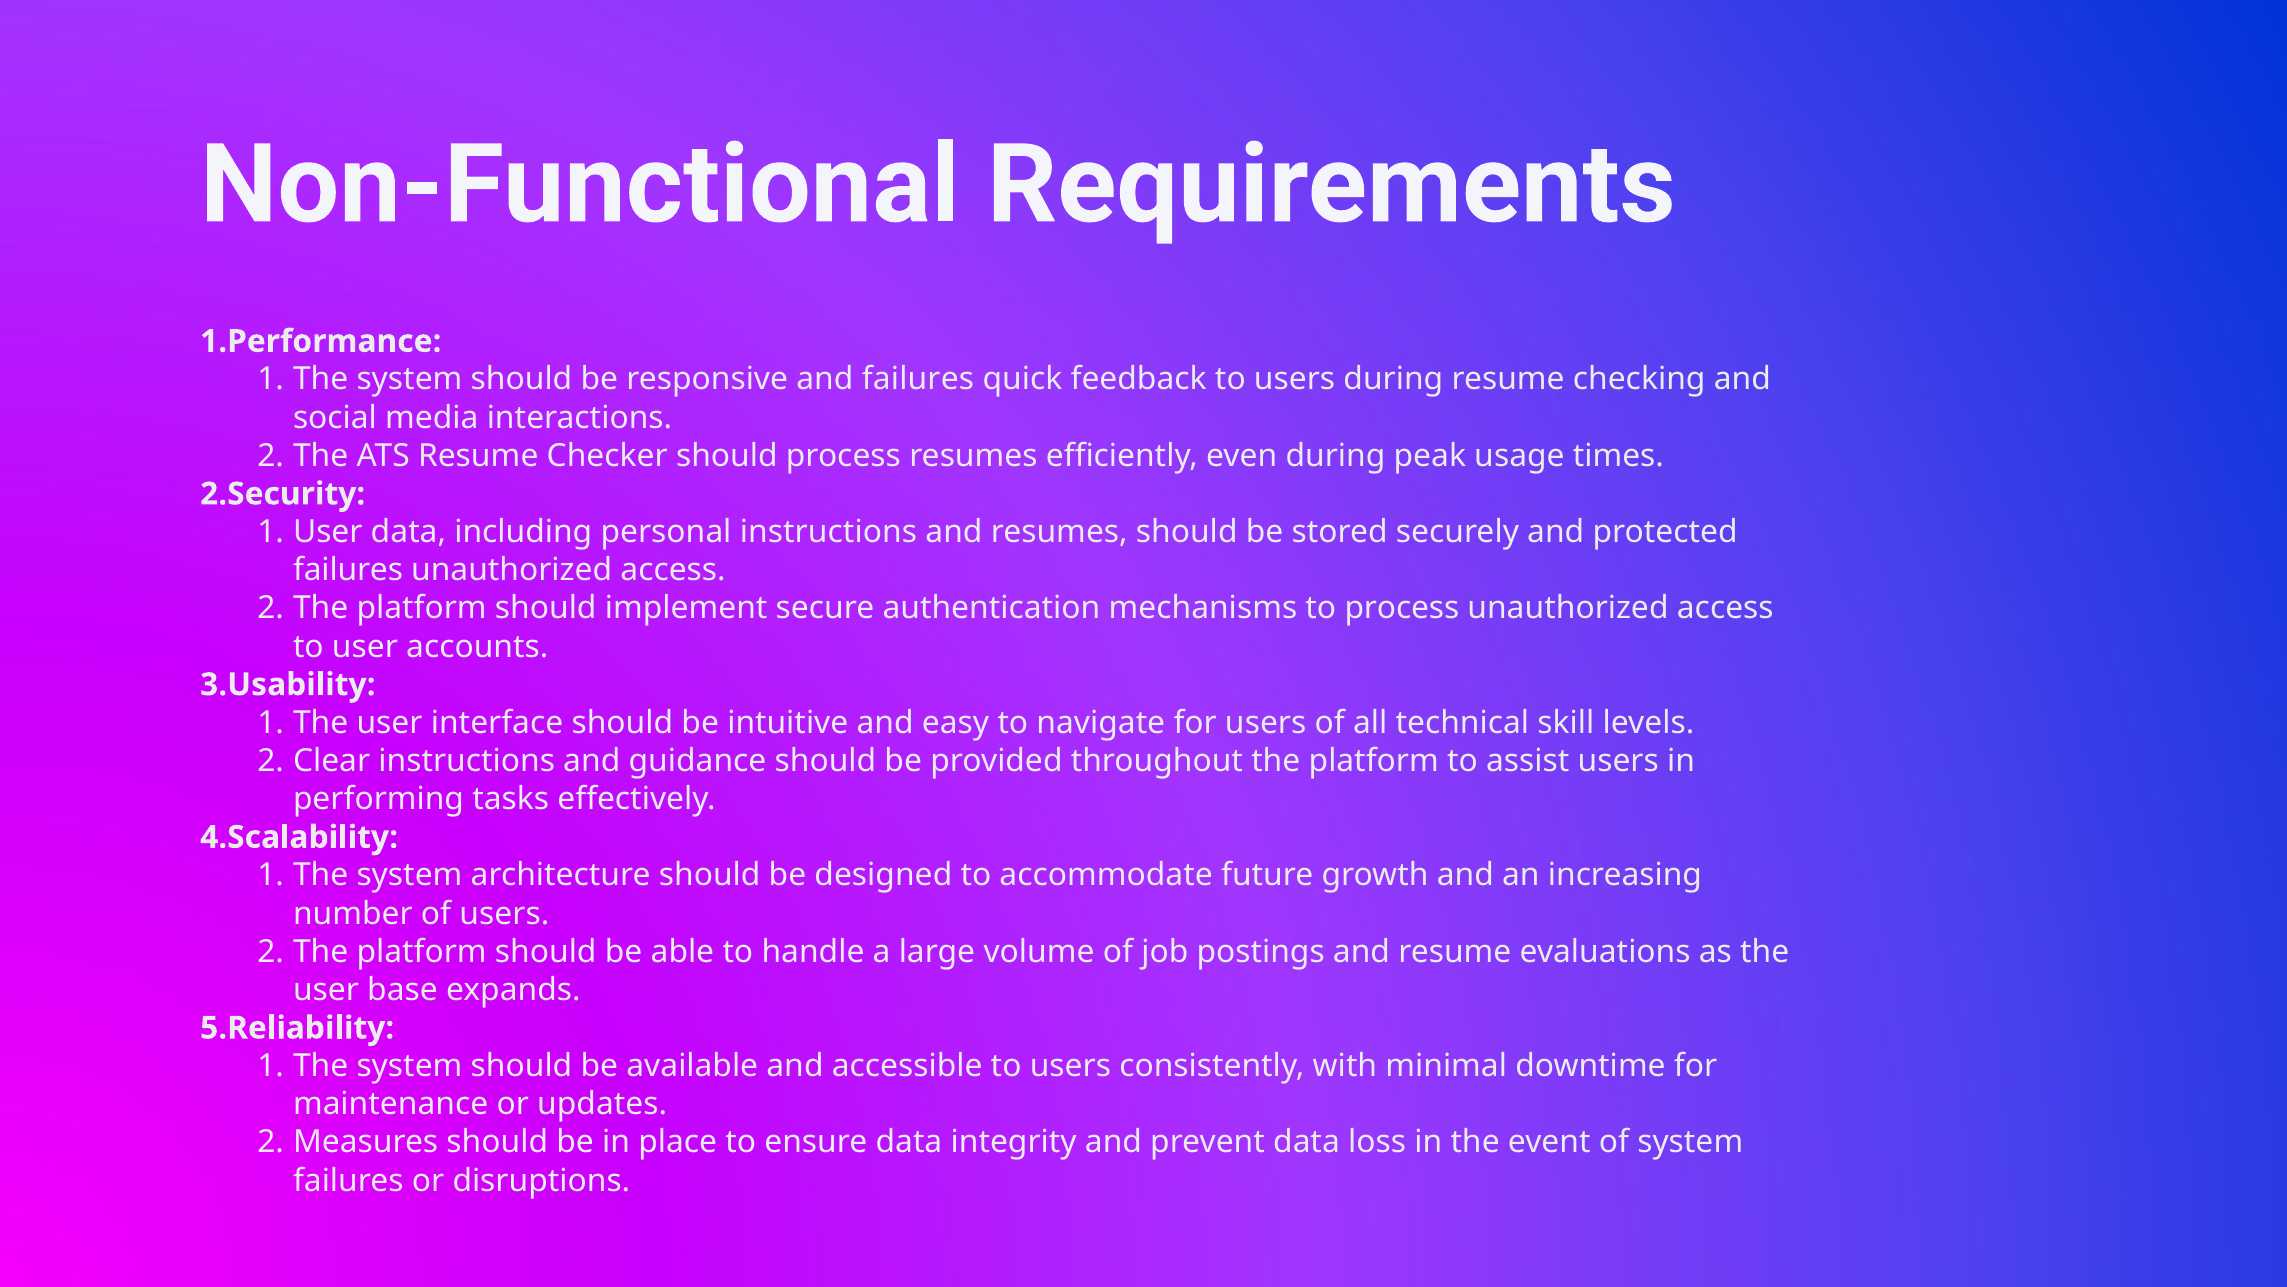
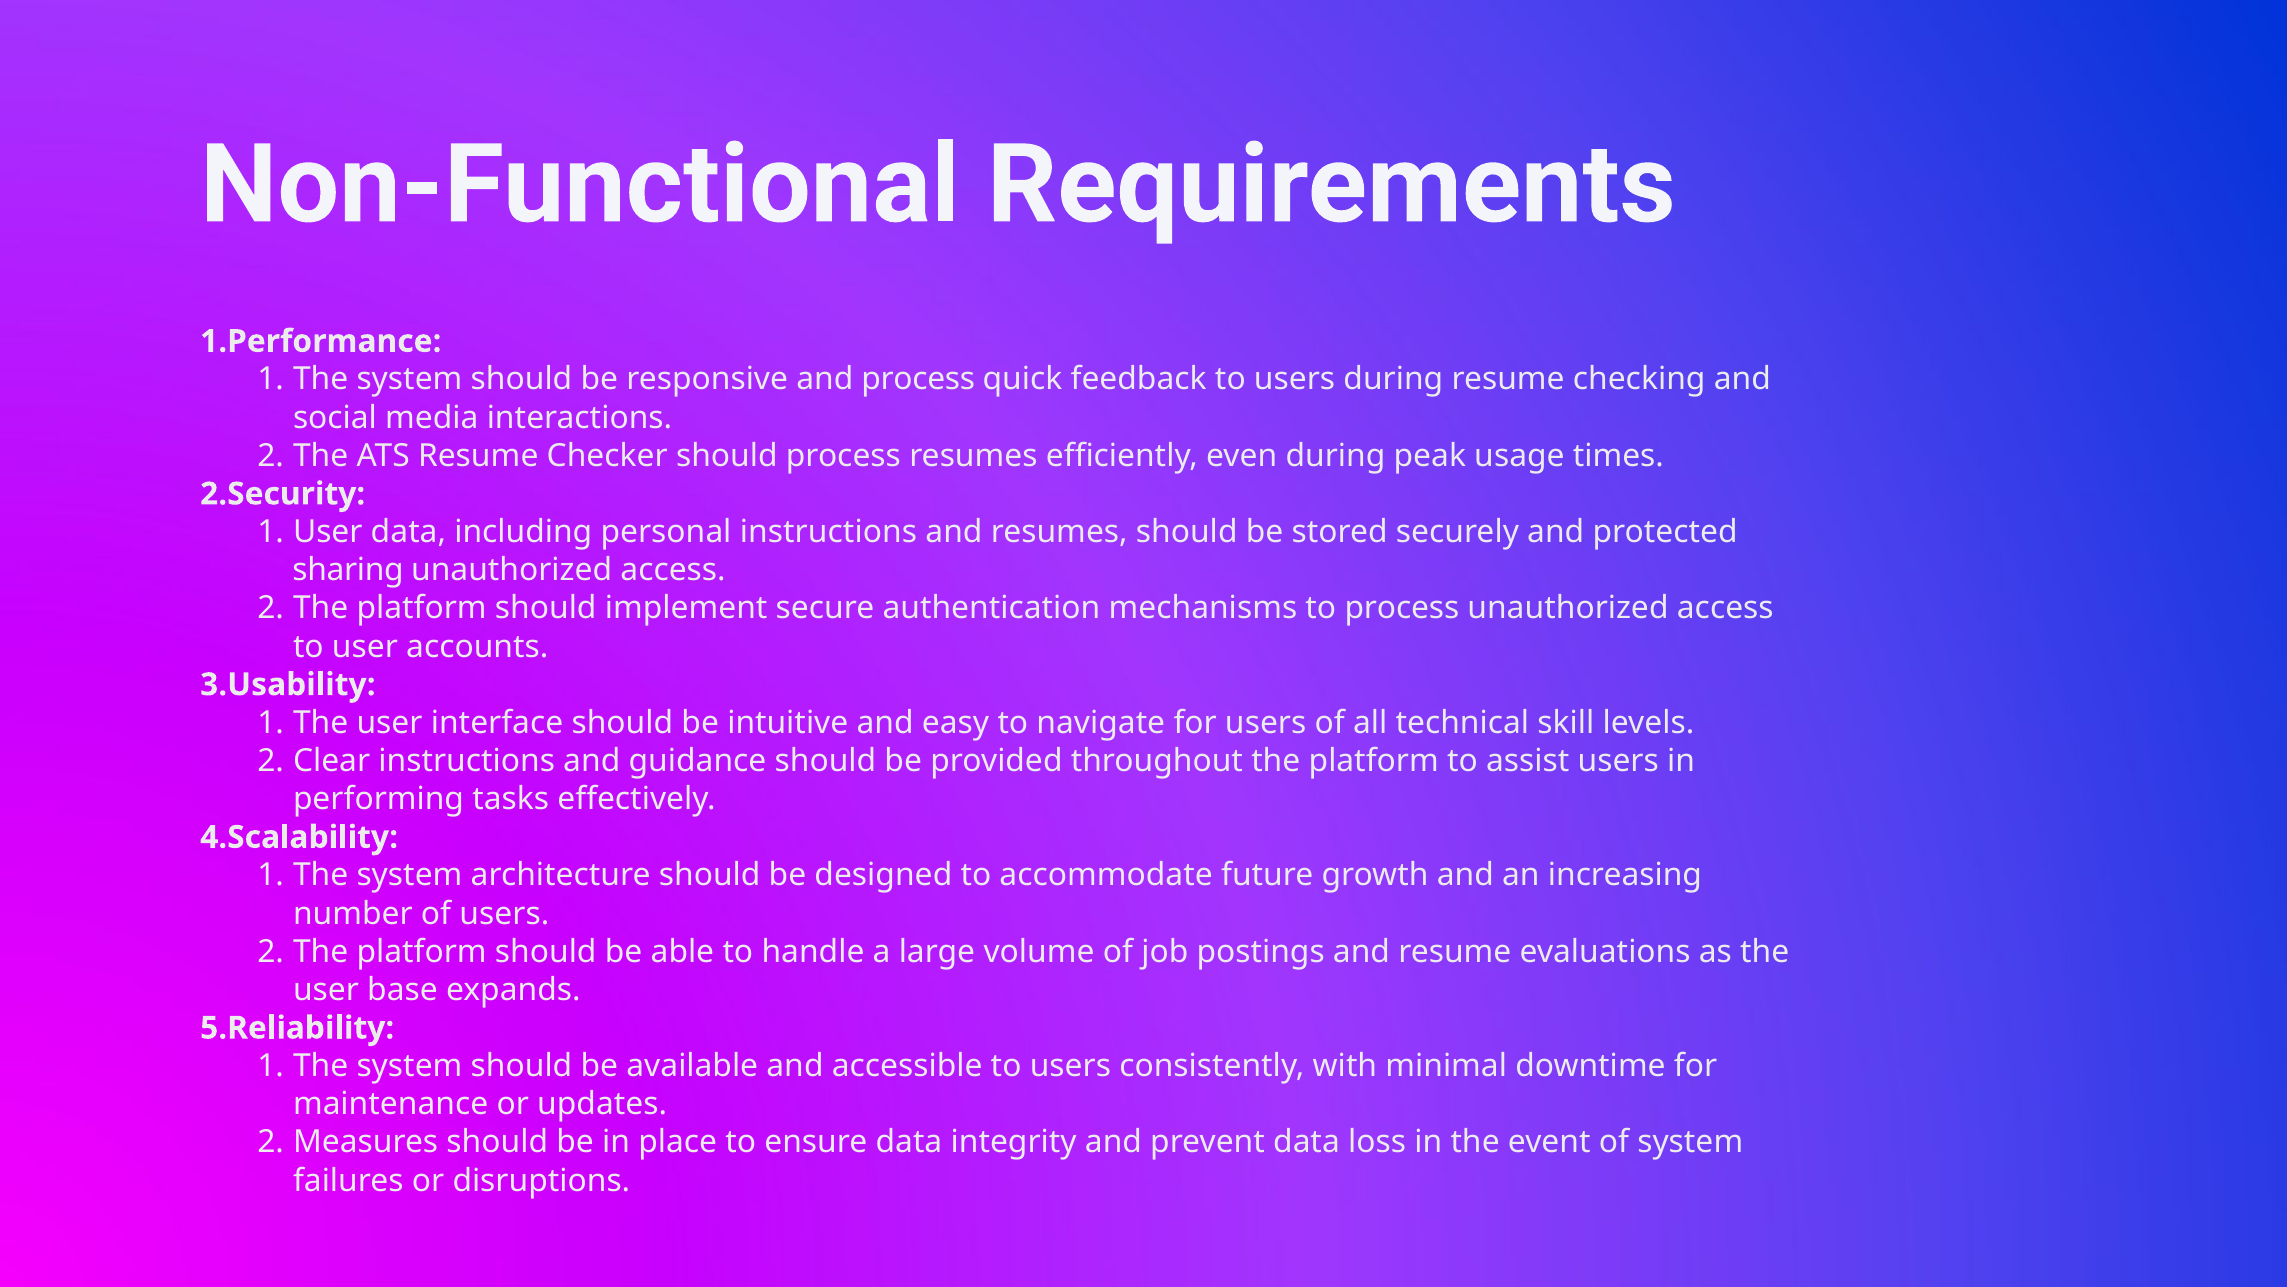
and failures: failures -> process
failures at (348, 570): failures -> sharing
